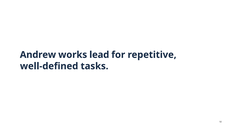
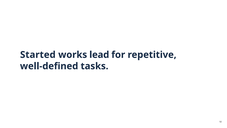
Andrew: Andrew -> Started
